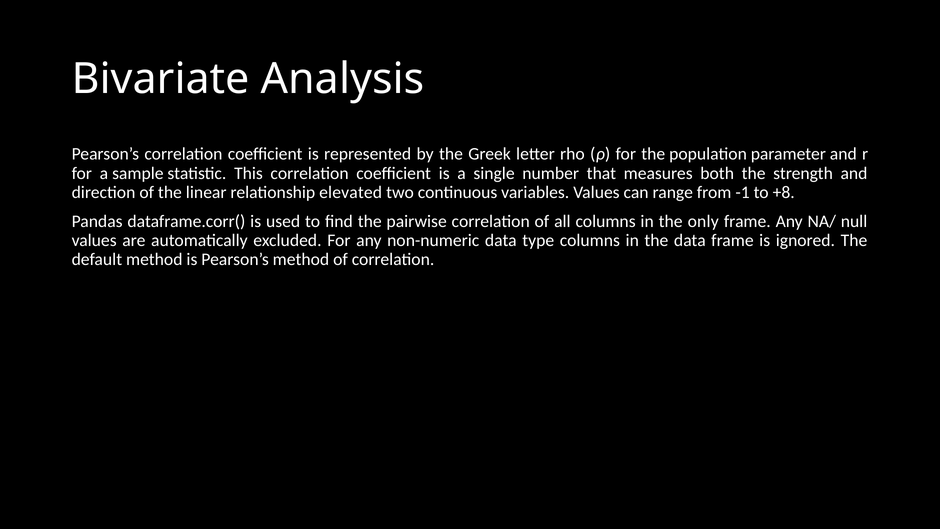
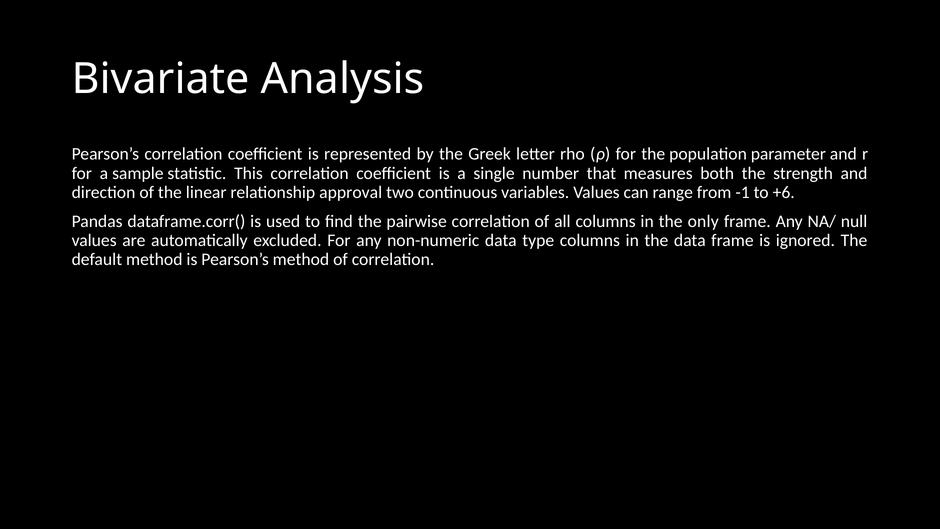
elevated: elevated -> approval
+8: +8 -> +6
